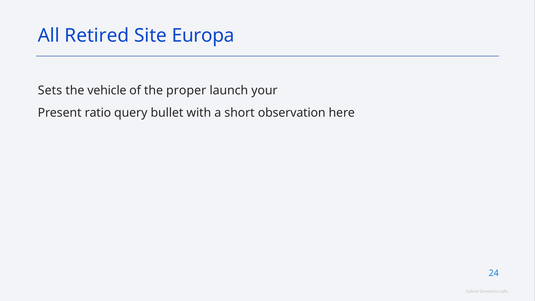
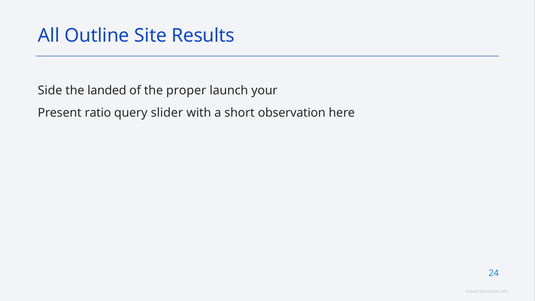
Retired: Retired -> Outline
Europa: Europa -> Results
Sets: Sets -> Side
vehicle: vehicle -> landed
bullet: bullet -> slider
